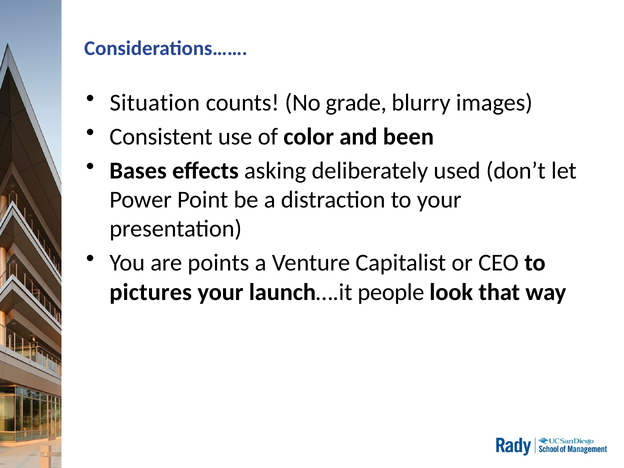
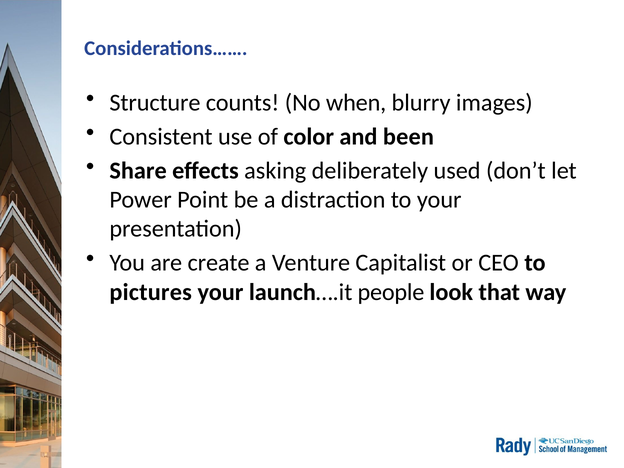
Situation: Situation -> Structure
grade: grade -> when
Bases: Bases -> Share
points: points -> create
